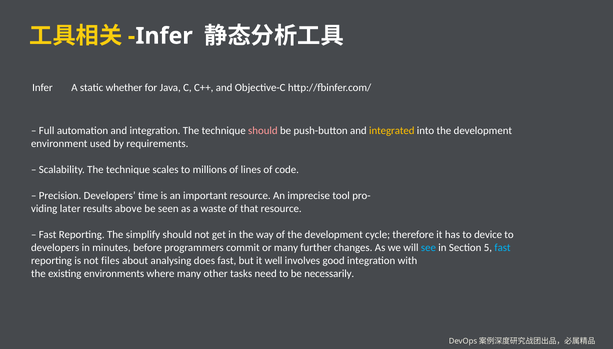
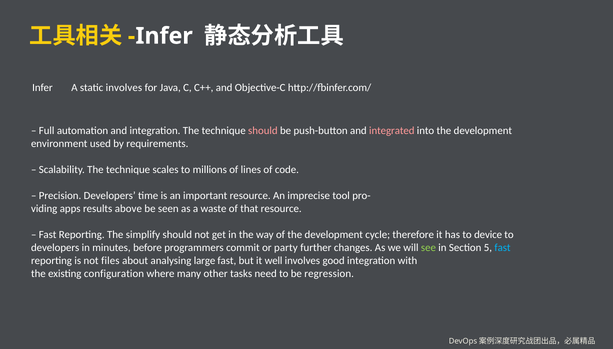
static whether: whether -> involves
integrated colour: yellow -> pink
later: later -> apps
or many: many -> party
see colour: light blue -> light green
does: does -> large
environments: environments -> configuration
necessarily: necessarily -> regression
